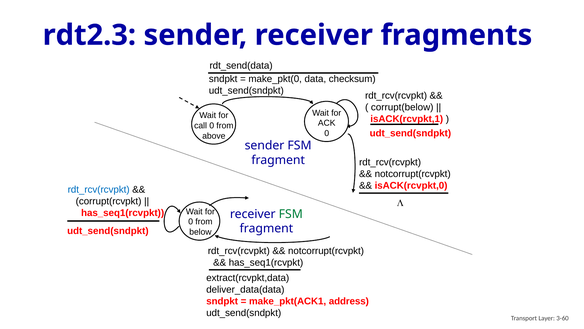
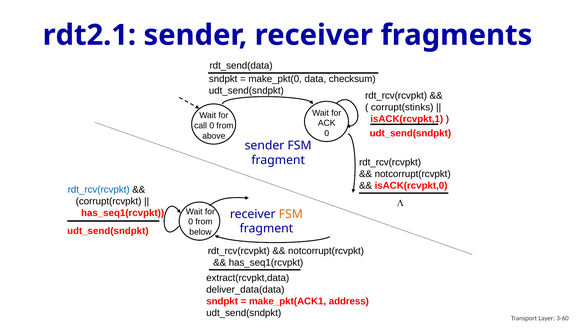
rdt2.3: rdt2.3 -> rdt2.1
corrupt(below: corrupt(below -> corrupt(stinks
FSM at (291, 214) colour: green -> orange
